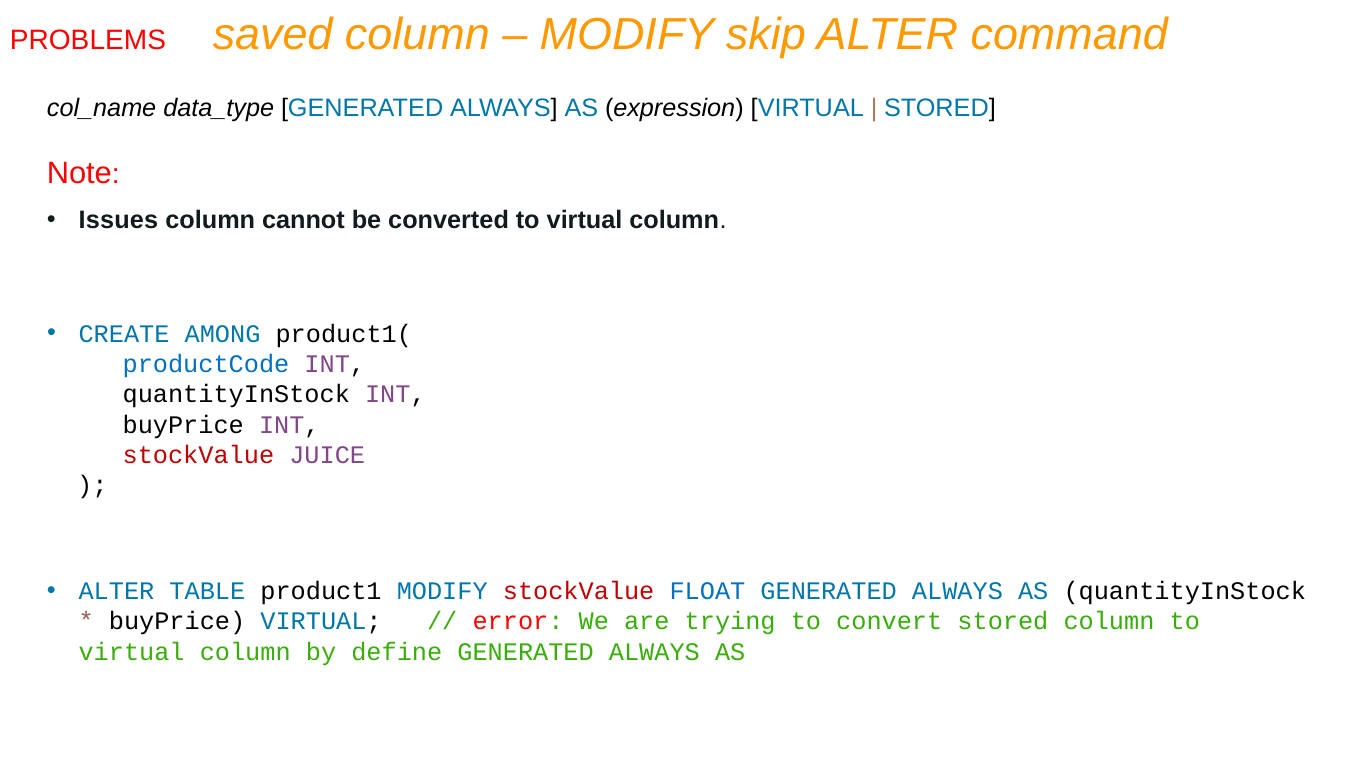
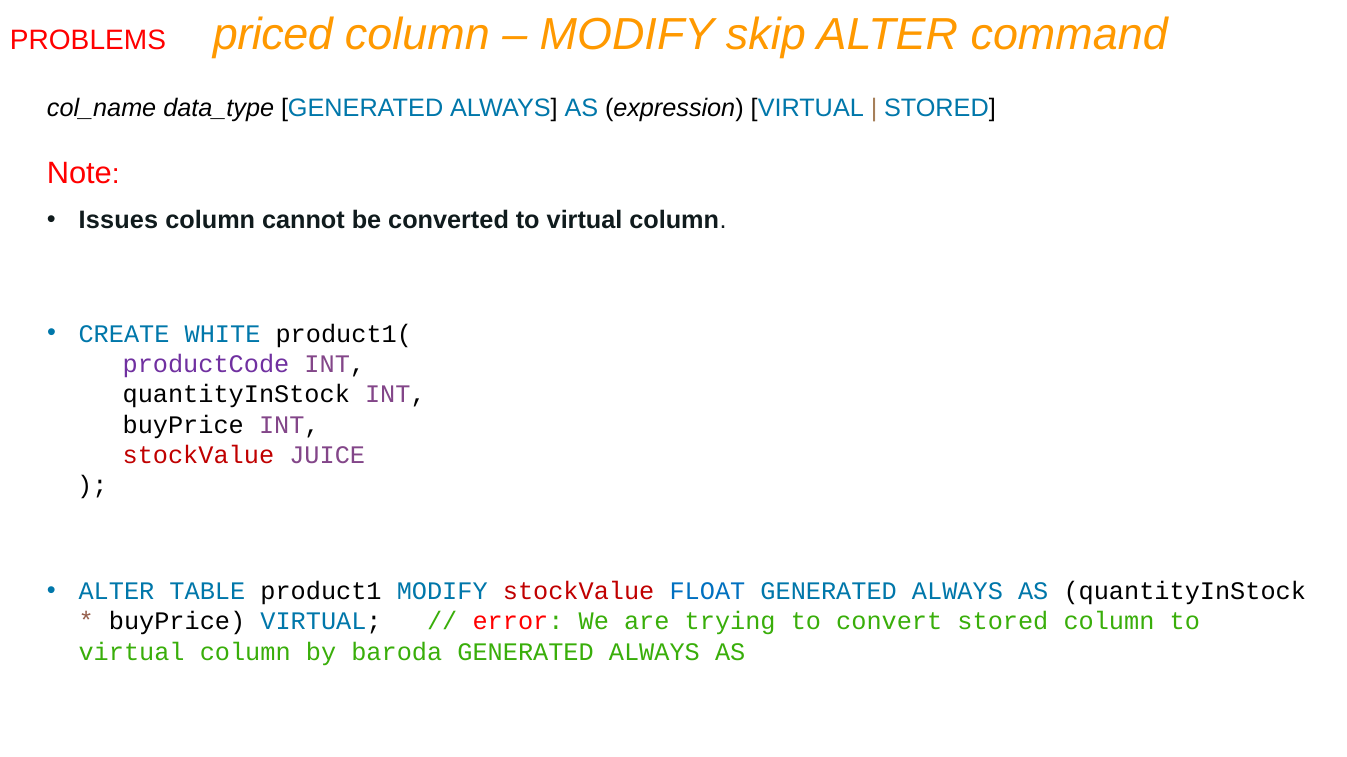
saved: saved -> priced
AMONG: AMONG -> WHITE
productCode colour: blue -> purple
define: define -> baroda
